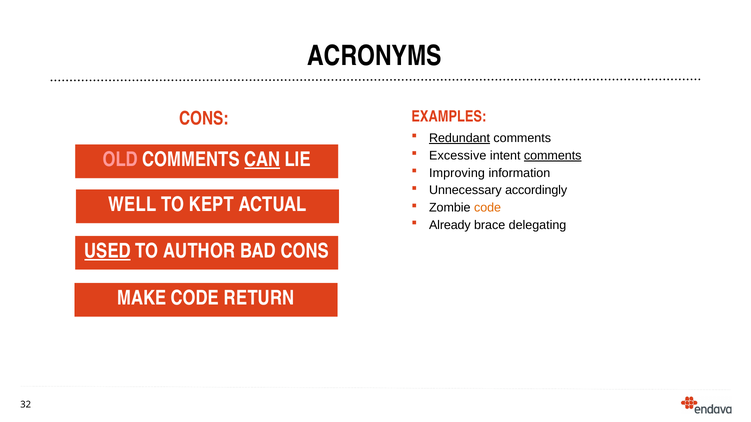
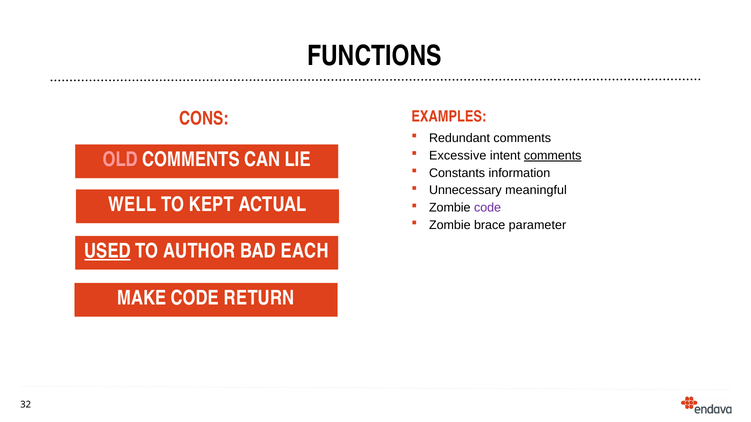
ACRONYMS: ACRONYMS -> FUNCTIONS
Redundant underline: present -> none
CAN underline: present -> none
Improving: Improving -> Constants
accordingly: accordingly -> meaningful
code at (488, 208) colour: orange -> purple
Already at (450, 225): Already -> Zombie
delegating: delegating -> parameter
BAD CONS: CONS -> EACH
